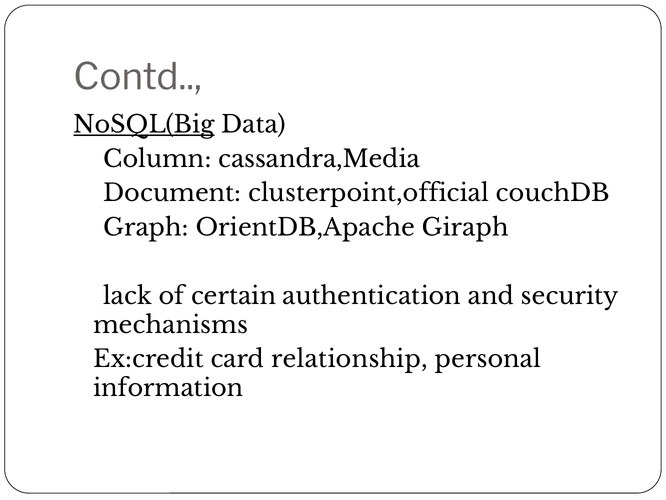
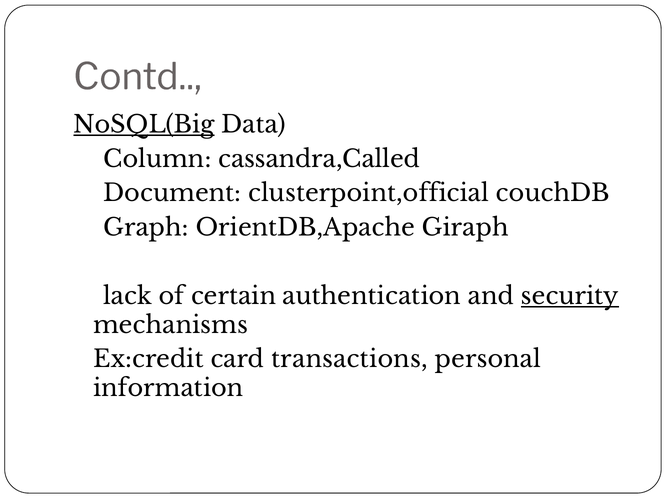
cassandra,Media: cassandra,Media -> cassandra,Called
security underline: none -> present
relationship: relationship -> transactions
